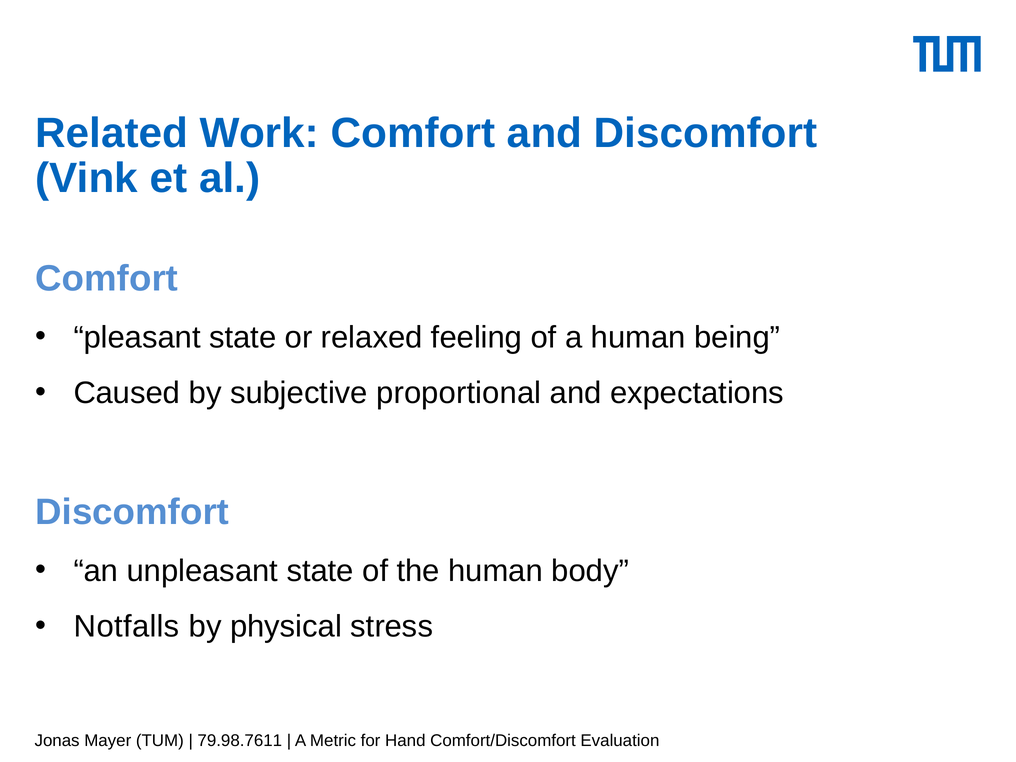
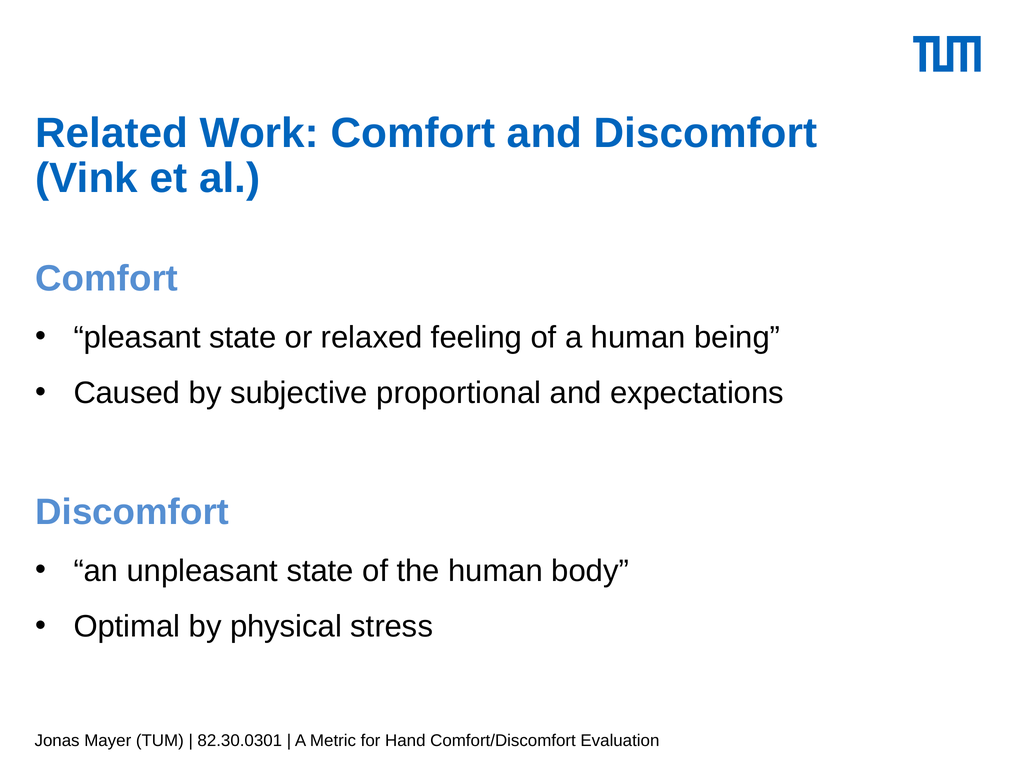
Notfalls: Notfalls -> Optimal
79.98.7611: 79.98.7611 -> 82.30.0301
